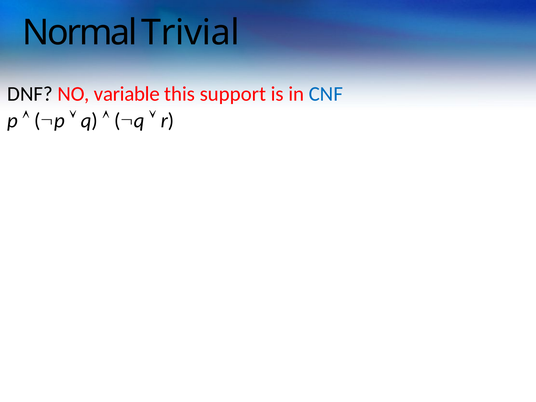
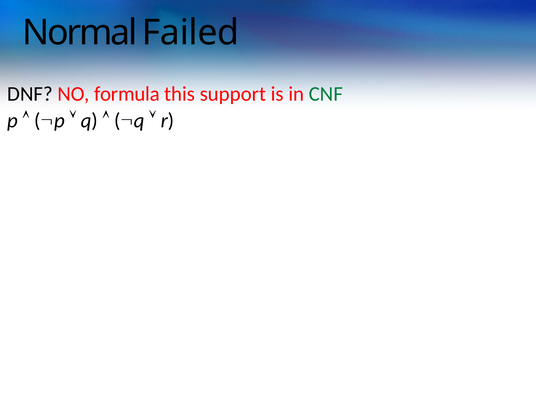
Trivial: Trivial -> Failed
variable: variable -> formula
CNF colour: blue -> green
